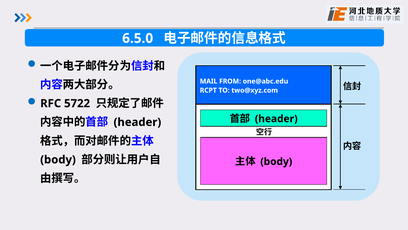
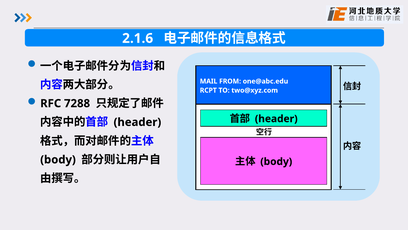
6.5.0: 6.5.0 -> 2.1.6
5722: 5722 -> 7288
